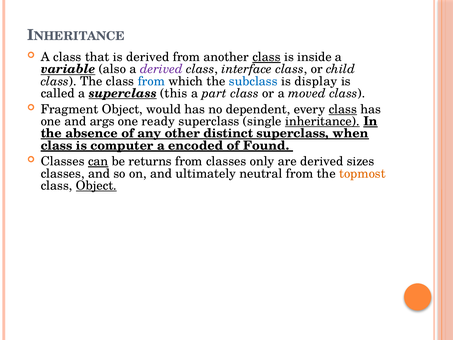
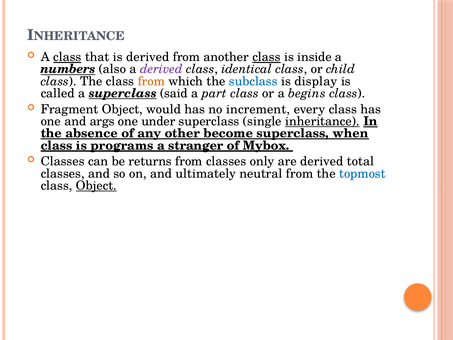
class at (67, 57) underline: none -> present
variable: variable -> numbers
interface: interface -> identical
from at (151, 81) colour: blue -> orange
this: this -> said
moved: moved -> begins
dependent: dependent -> increment
class at (343, 109) underline: present -> none
ready: ready -> under
distinct: distinct -> become
computer: computer -> programs
encoded: encoded -> stranger
Found: Found -> Mybox
can underline: present -> none
sizes: sizes -> total
topmost colour: orange -> blue
